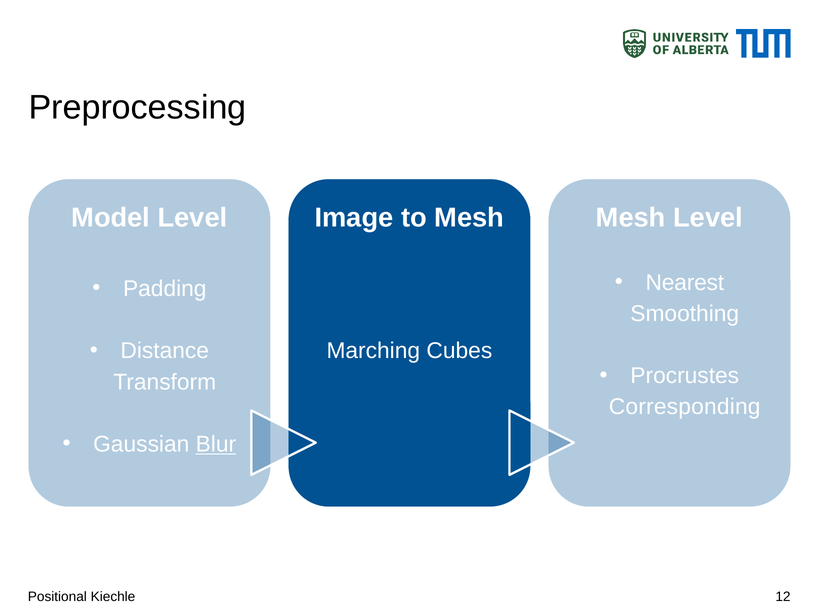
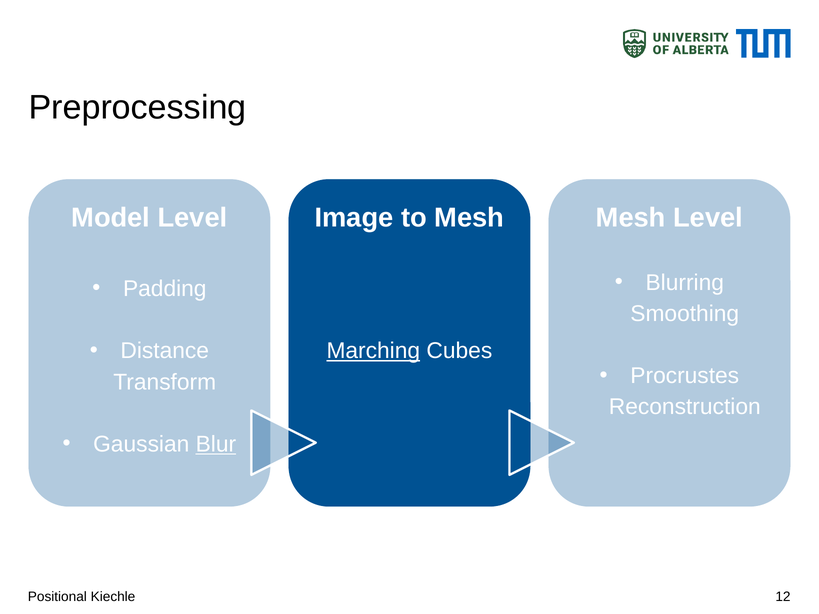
Nearest: Nearest -> Blurring
Marching underline: none -> present
Corresponding: Corresponding -> Reconstruction
